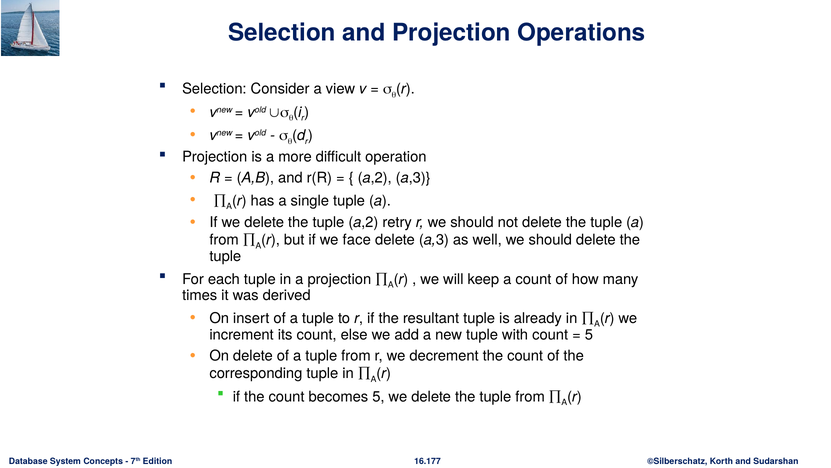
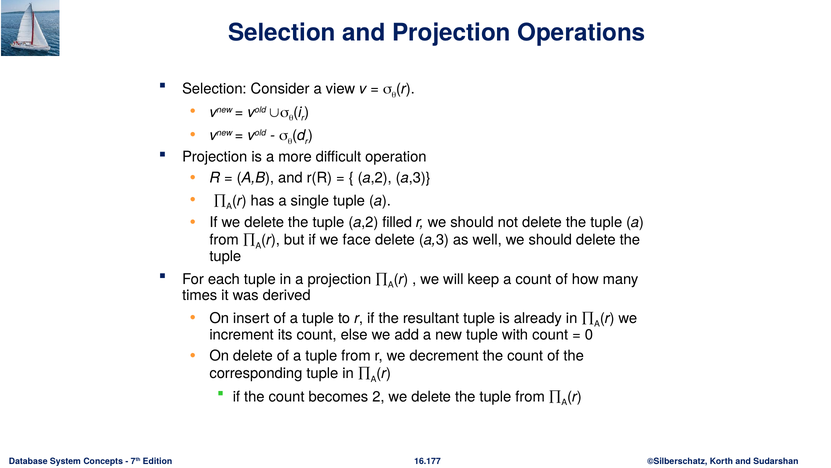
retry: retry -> filled
5 at (589, 334): 5 -> 0
becomes 5: 5 -> 2
